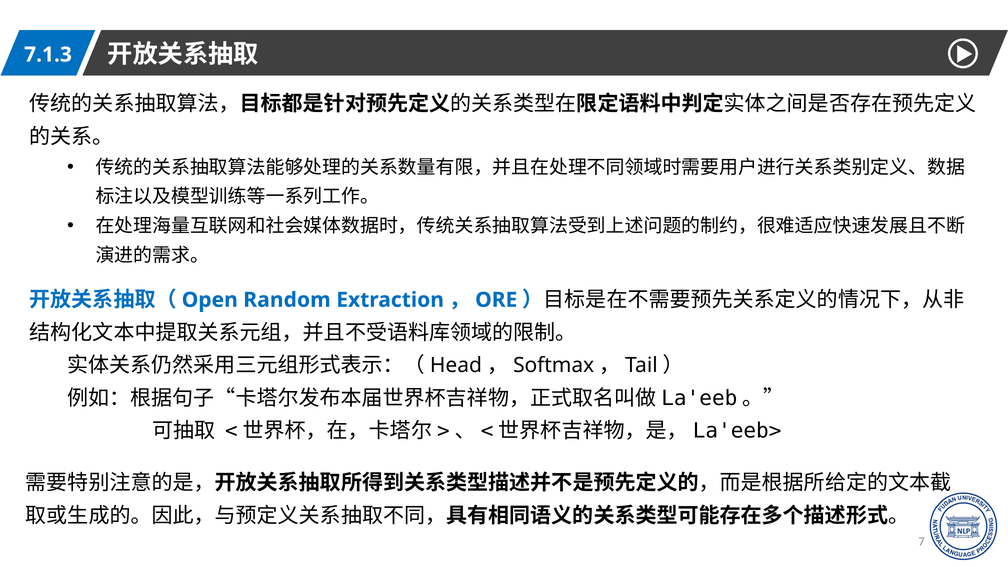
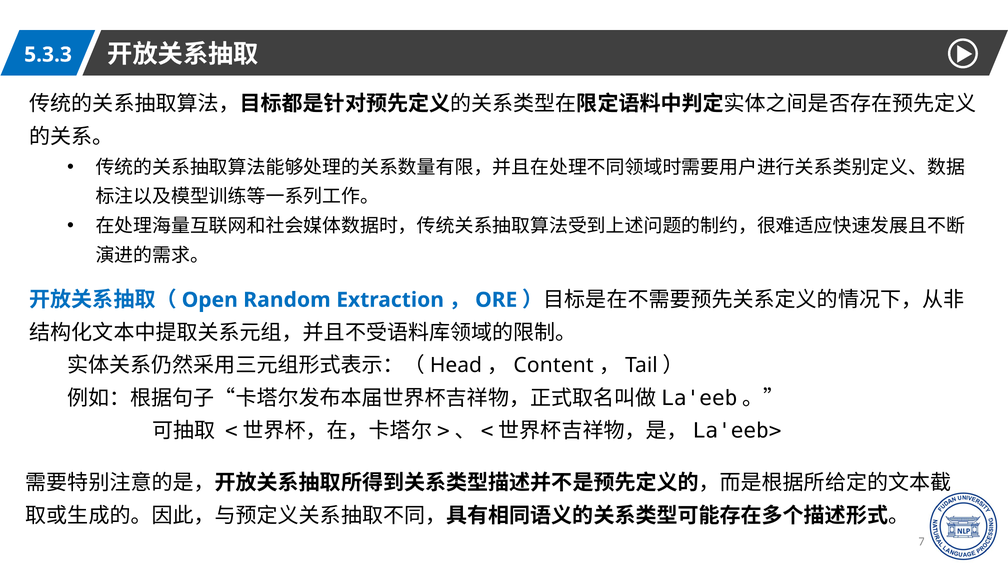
7.1.3: 7.1.3 -> 5.3.3
Softmax: Softmax -> Content
